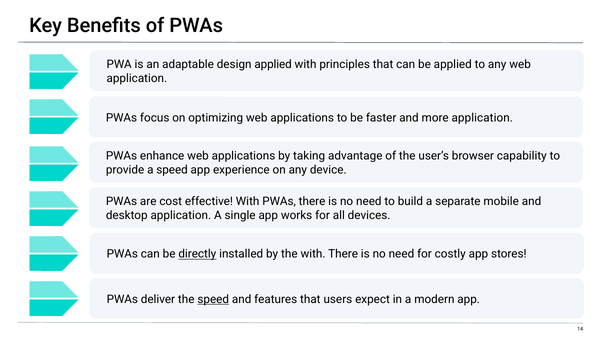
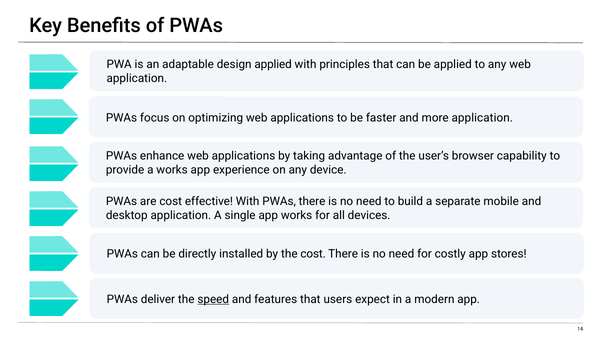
a speed: speed -> works
directly underline: present -> none
the with: with -> cost
